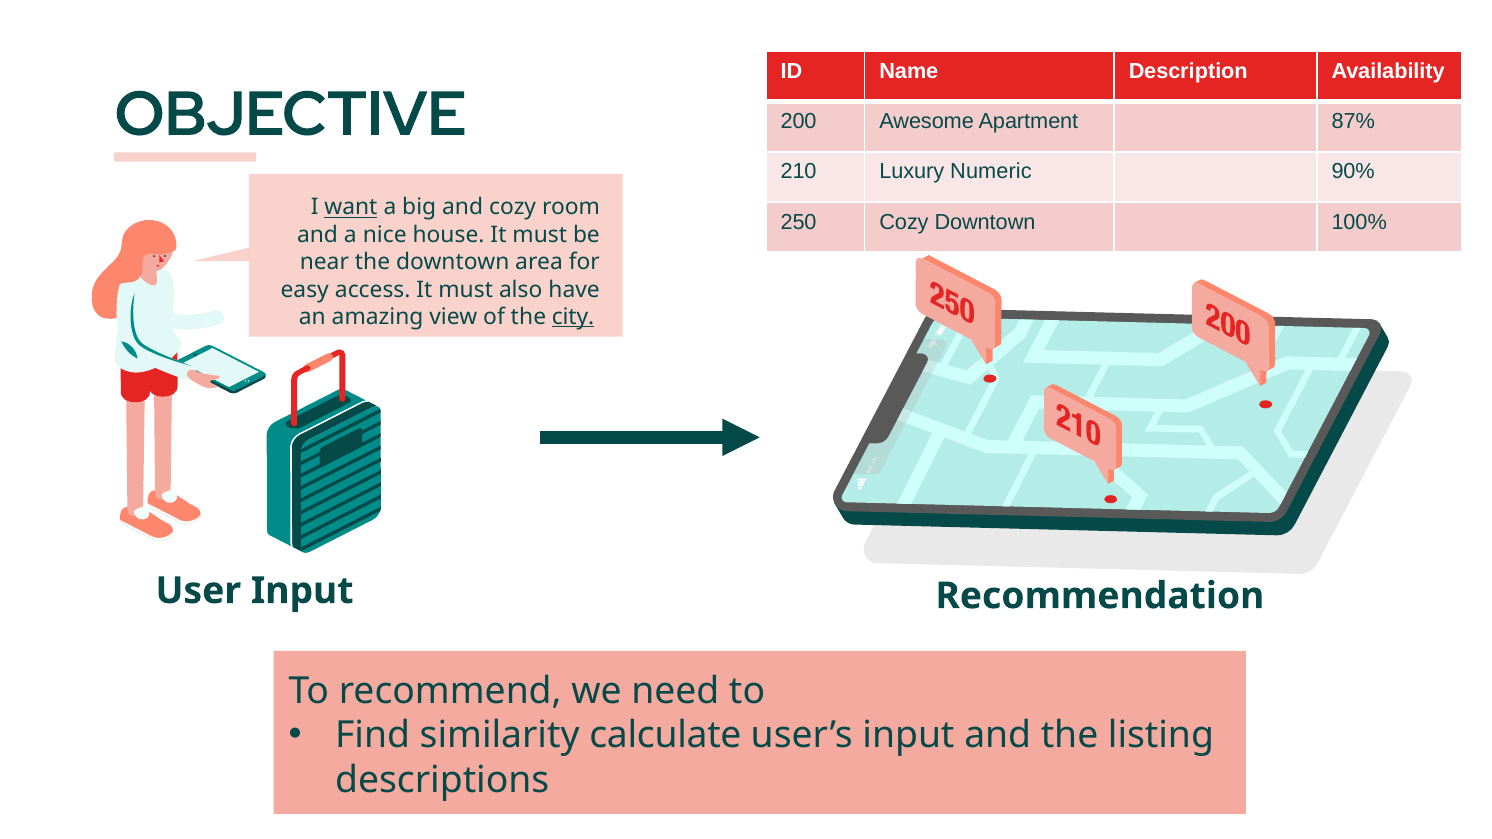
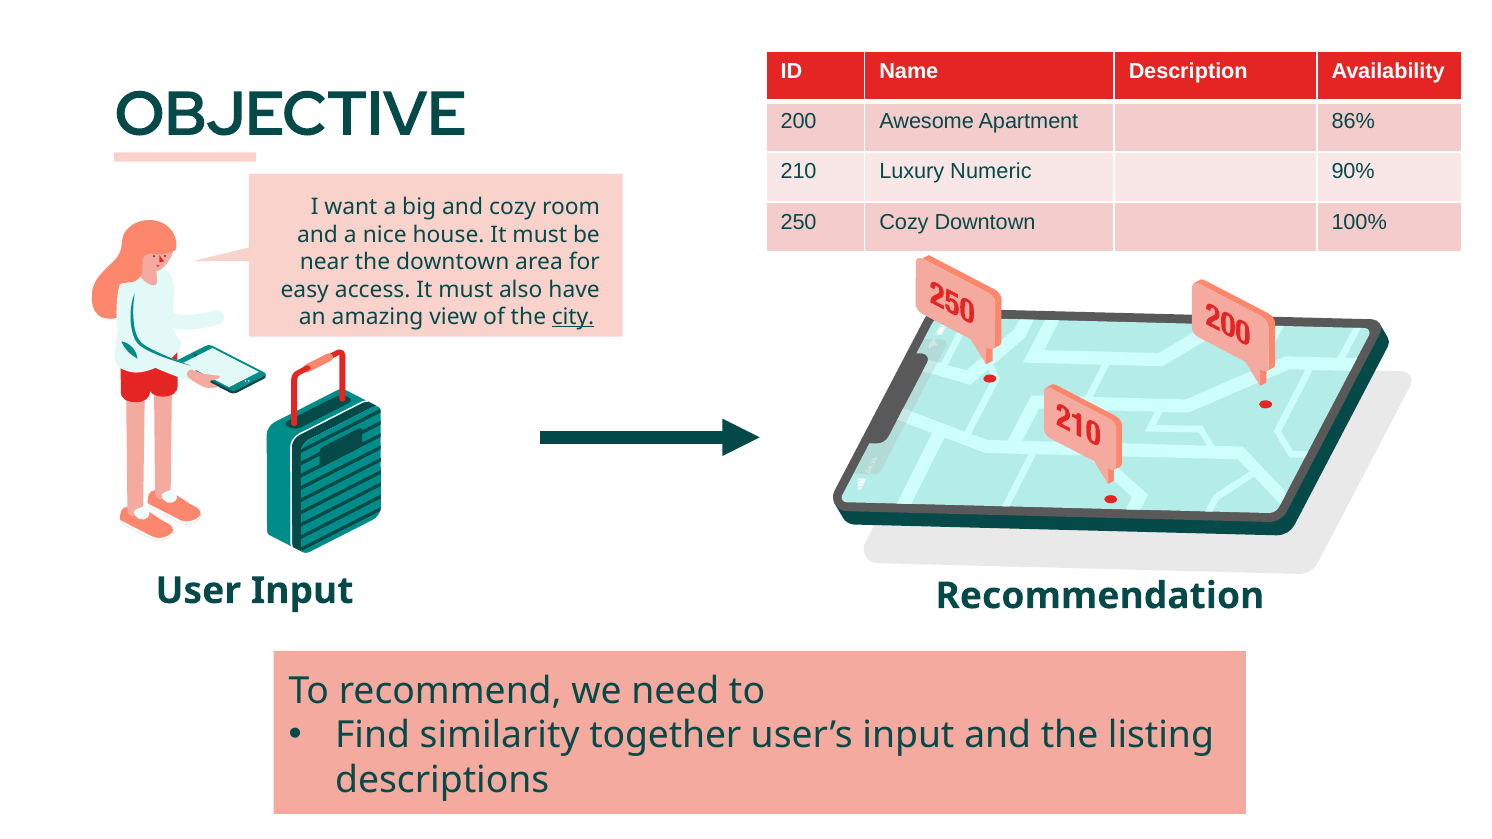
87%: 87% -> 86%
want underline: present -> none
calculate: calculate -> together
